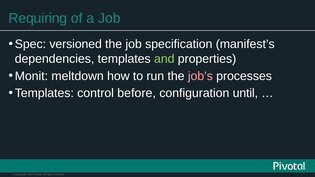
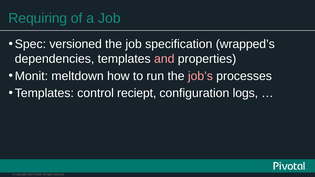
manifest’s: manifest’s -> wrapped’s
and colour: light green -> pink
before: before -> reciept
until: until -> logs
